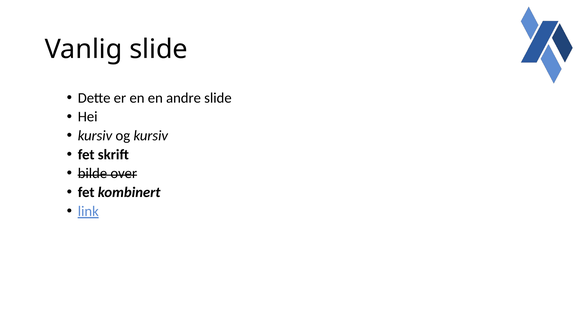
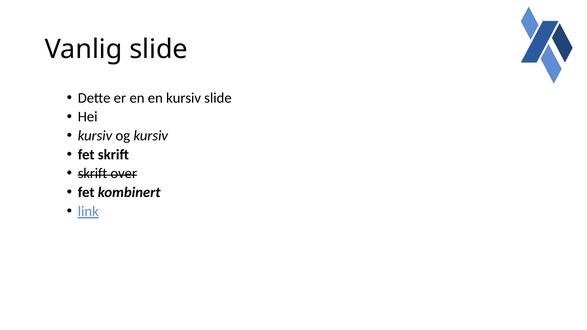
en andre: andre -> kursiv
bilde at (92, 174): bilde -> skrift
